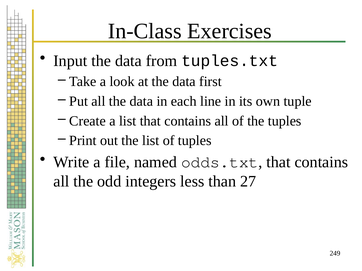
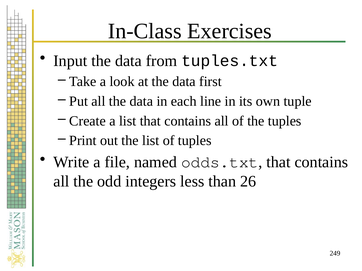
27: 27 -> 26
